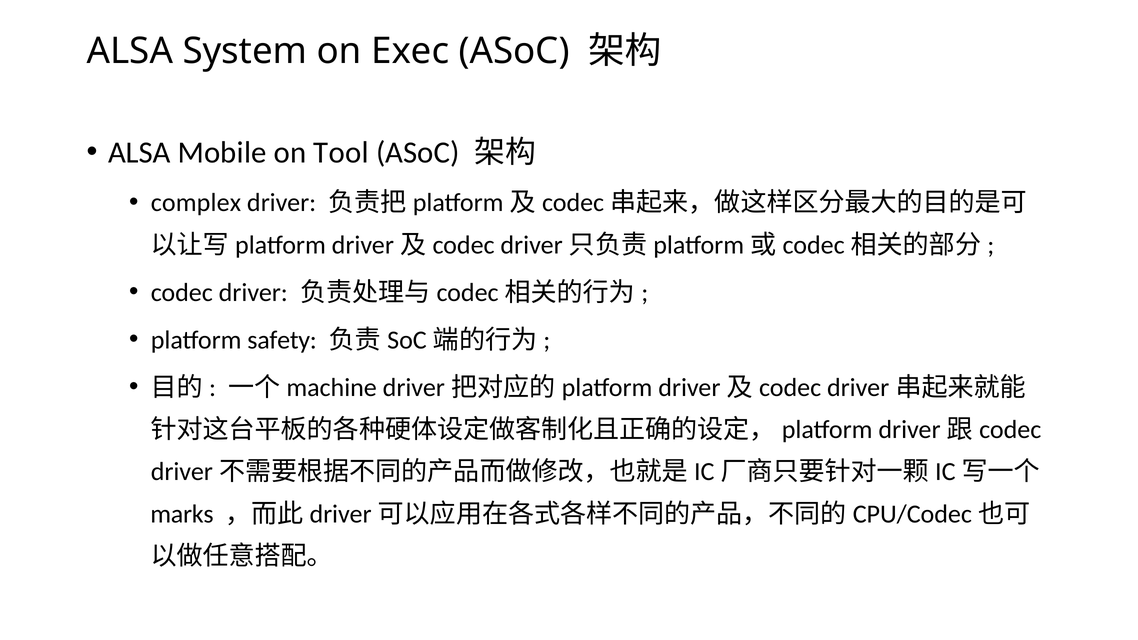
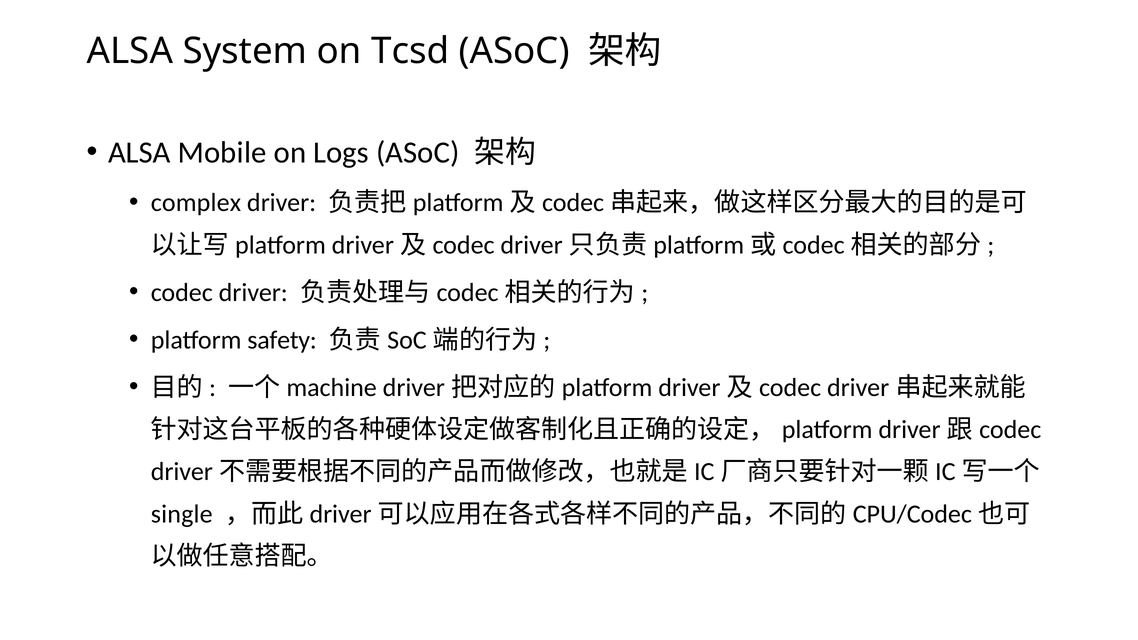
Exec: Exec -> Tcsd
Tool: Tool -> Logs
marks: marks -> single
